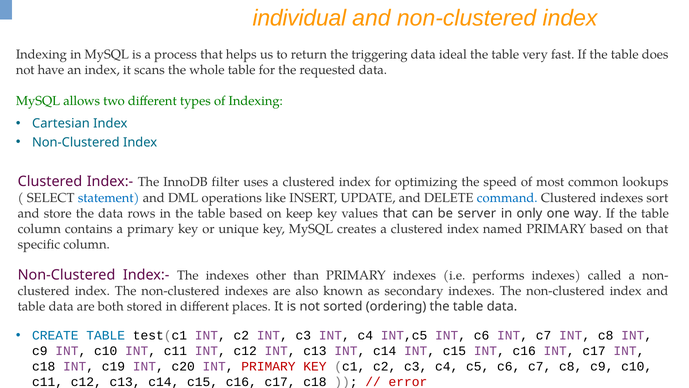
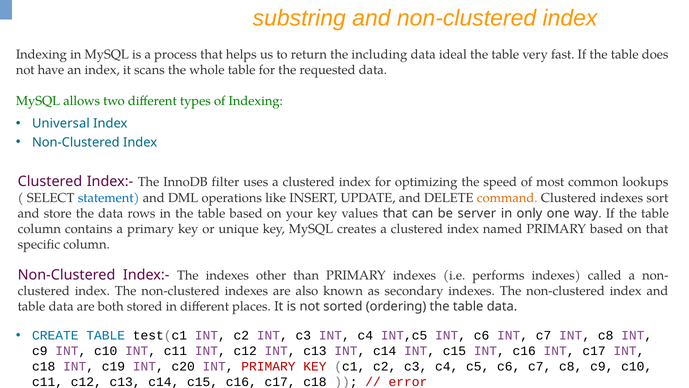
individual: individual -> substring
triggering: triggering -> including
Cartesian: Cartesian -> Universal
command colour: blue -> orange
keep: keep -> your
